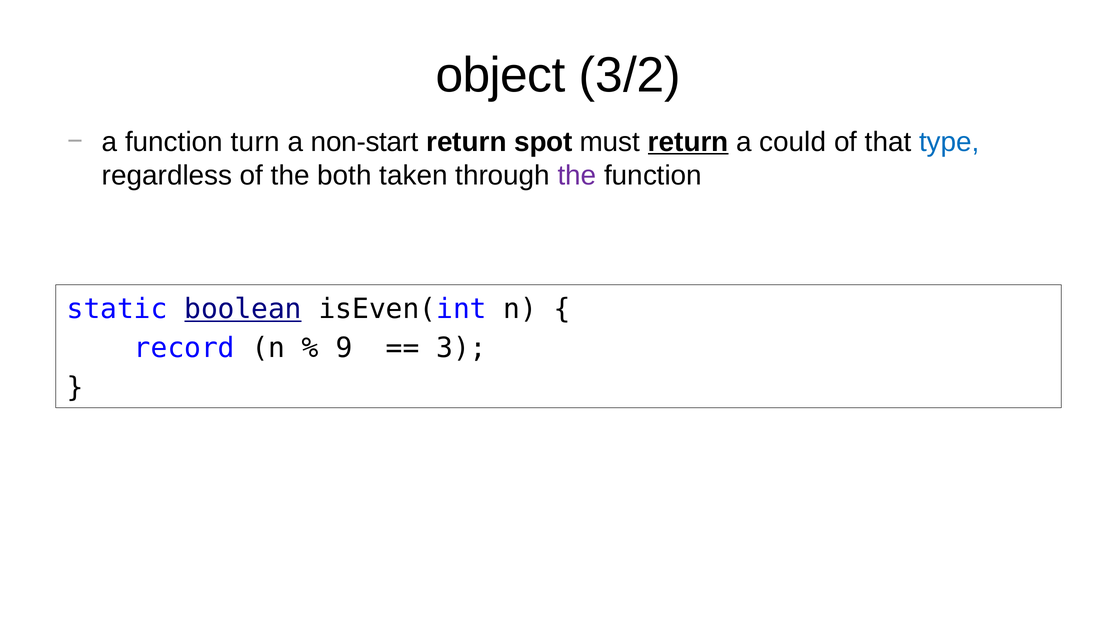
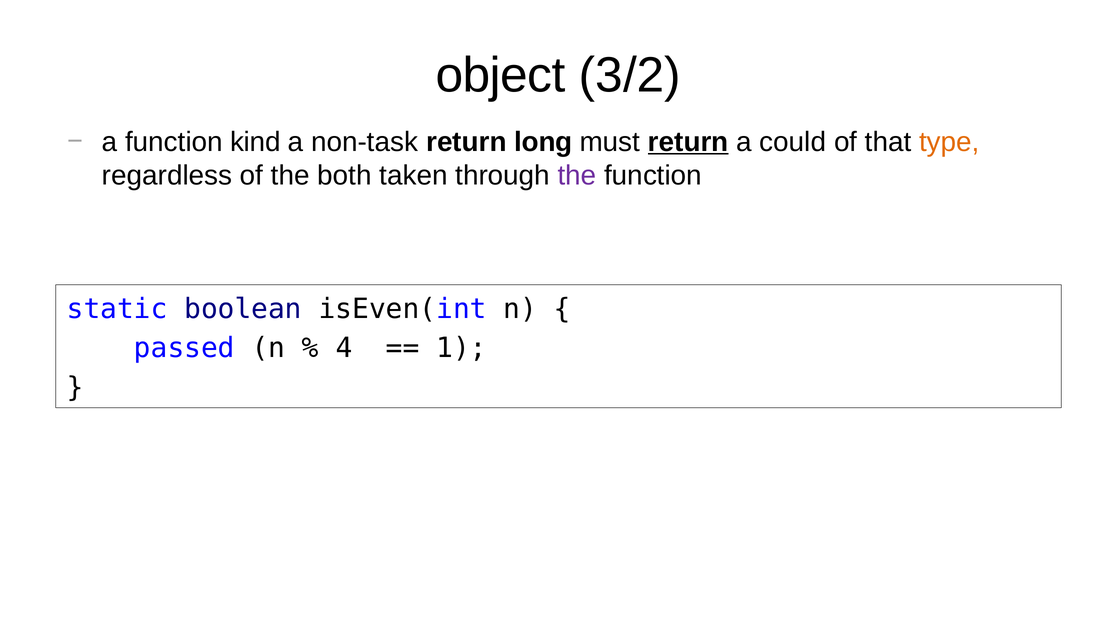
turn: turn -> kind
non-start: non-start -> non-task
spot: spot -> long
type colour: blue -> orange
boolean underline: present -> none
record: record -> passed
9: 9 -> 4
3: 3 -> 1
